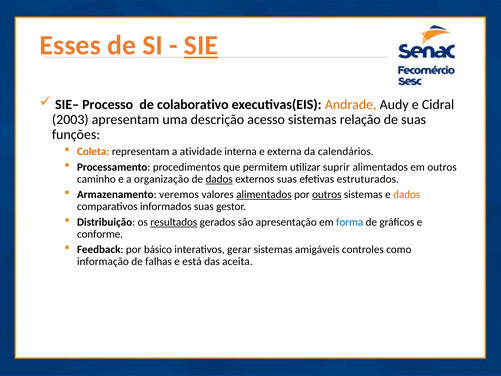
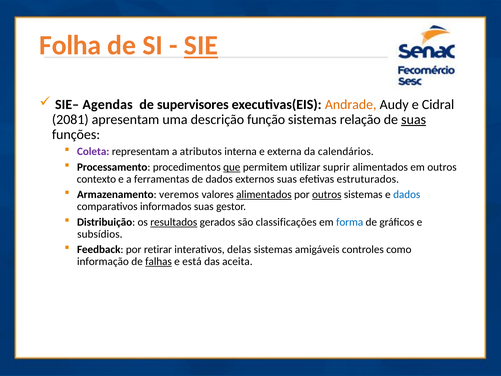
Esses: Esses -> Folha
Processo: Processo -> Agendas
colaborativo: colaborativo -> supervisores
2003: 2003 -> 2081
acesso: acesso -> função
suas at (414, 119) underline: none -> present
Coleta colour: orange -> purple
atividade: atividade -> atributos
que underline: none -> present
caminho: caminho -> contexto
organização: organização -> ferramentas
dados at (219, 179) underline: present -> none
dados at (407, 194) colour: orange -> blue
apresentação: apresentação -> classificações
conforme: conforme -> subsídios
básico: básico -> retirar
gerar: gerar -> delas
falhas underline: none -> present
